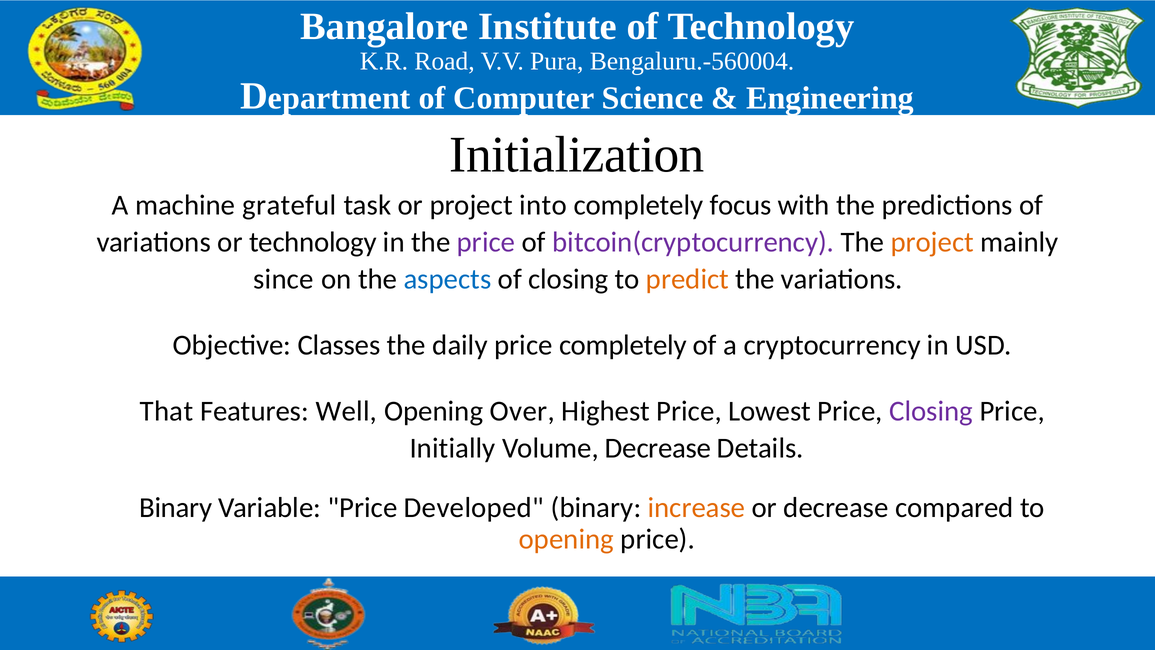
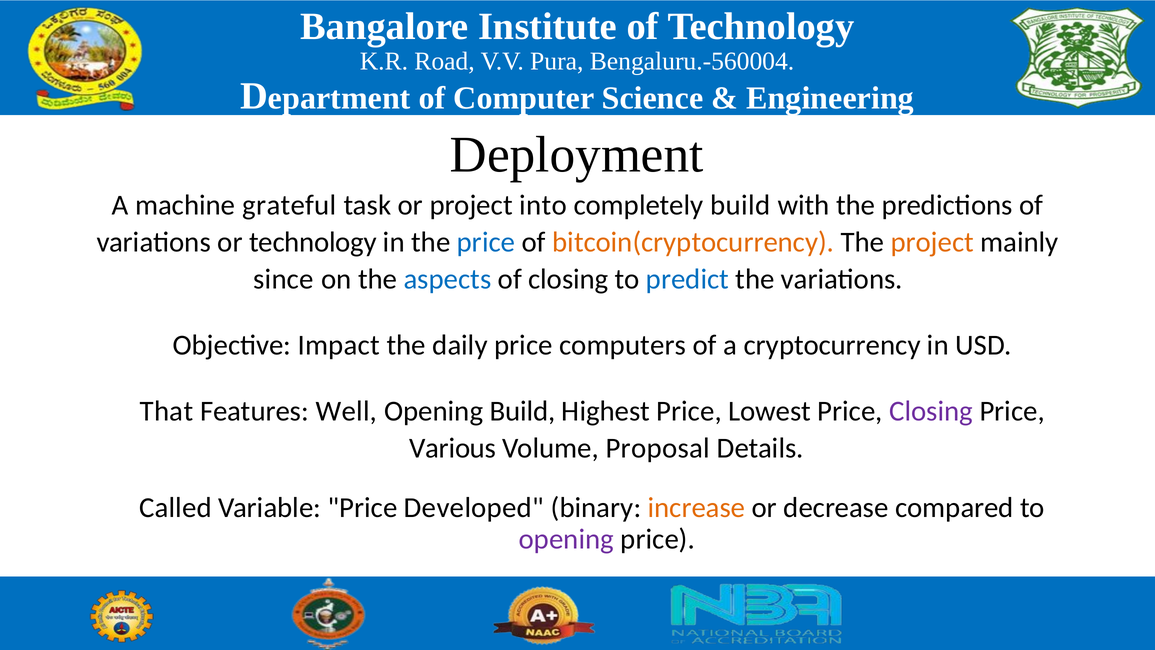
Initialization: Initialization -> Deployment
completely focus: focus -> build
price at (486, 242) colour: purple -> blue
bitcoin(cryptocurrency colour: purple -> orange
predict colour: orange -> blue
Classes: Classes -> Impact
price completely: completely -> computers
Opening Over: Over -> Build
Initially: Initially -> Various
Volume Decrease: Decrease -> Proposal
Binary at (176, 508): Binary -> Called
opening at (566, 539) colour: orange -> purple
